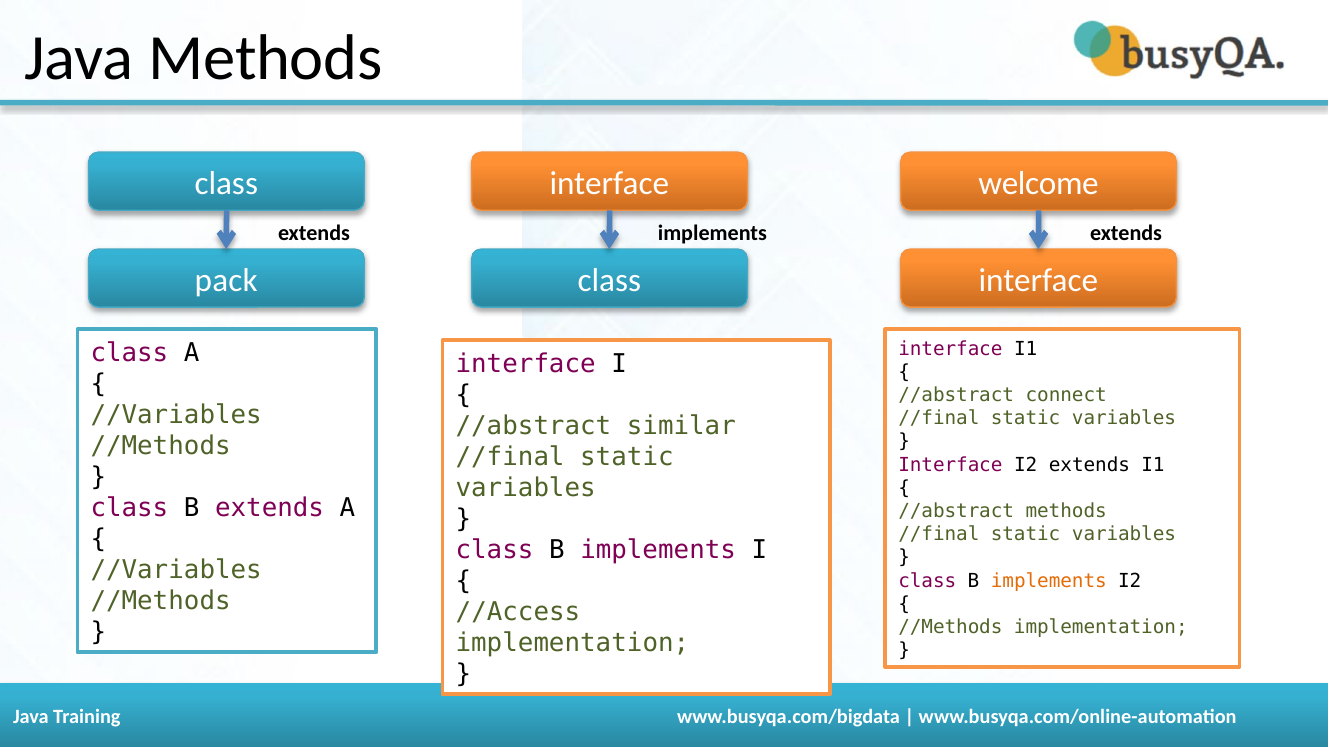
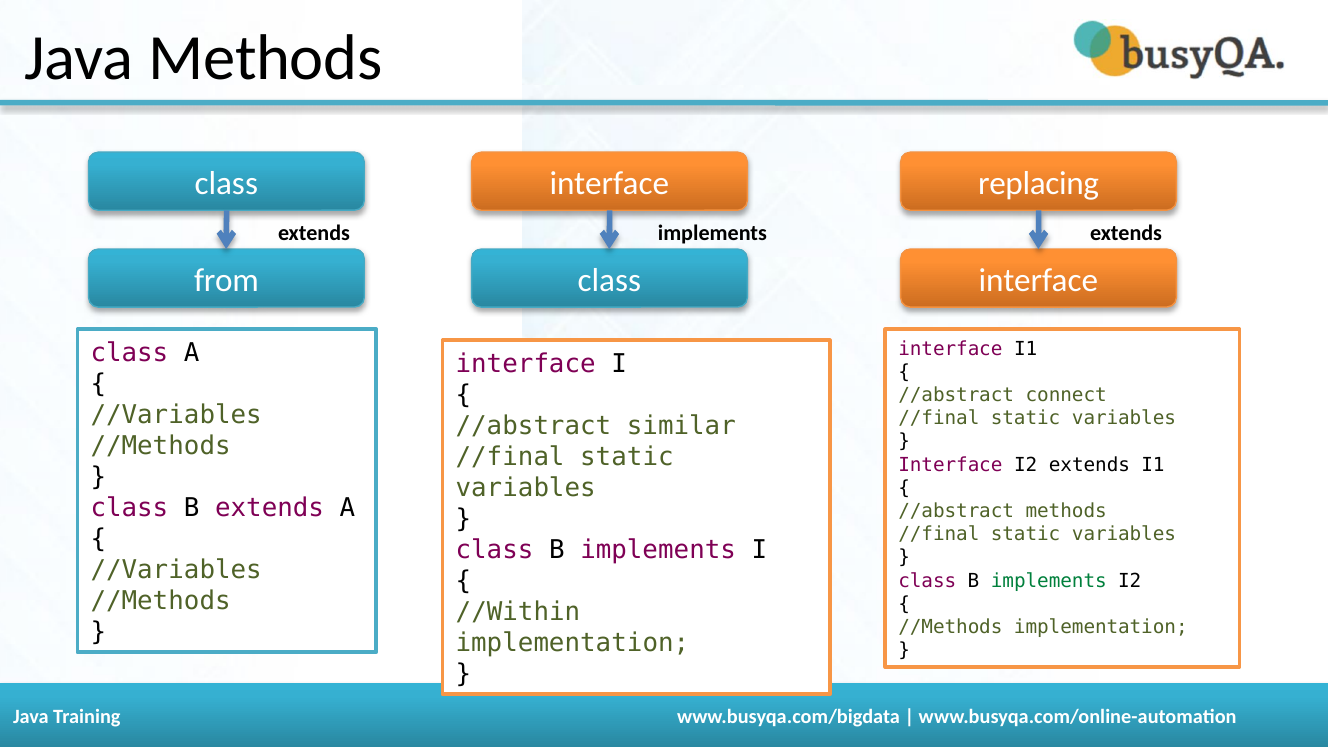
welcome: welcome -> replacing
pack: pack -> from
implements at (1049, 581) colour: orange -> green
//Access: //Access -> //Within
